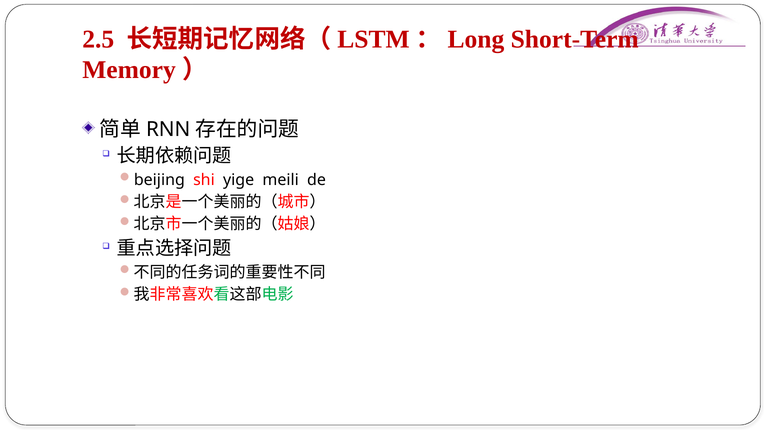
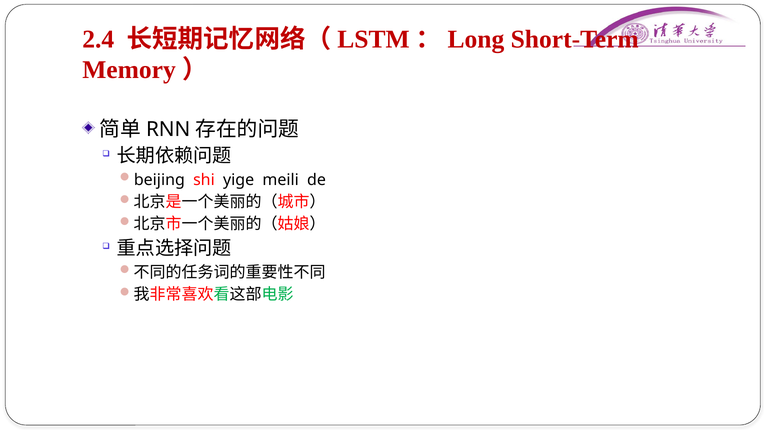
2.5: 2.5 -> 2.4
